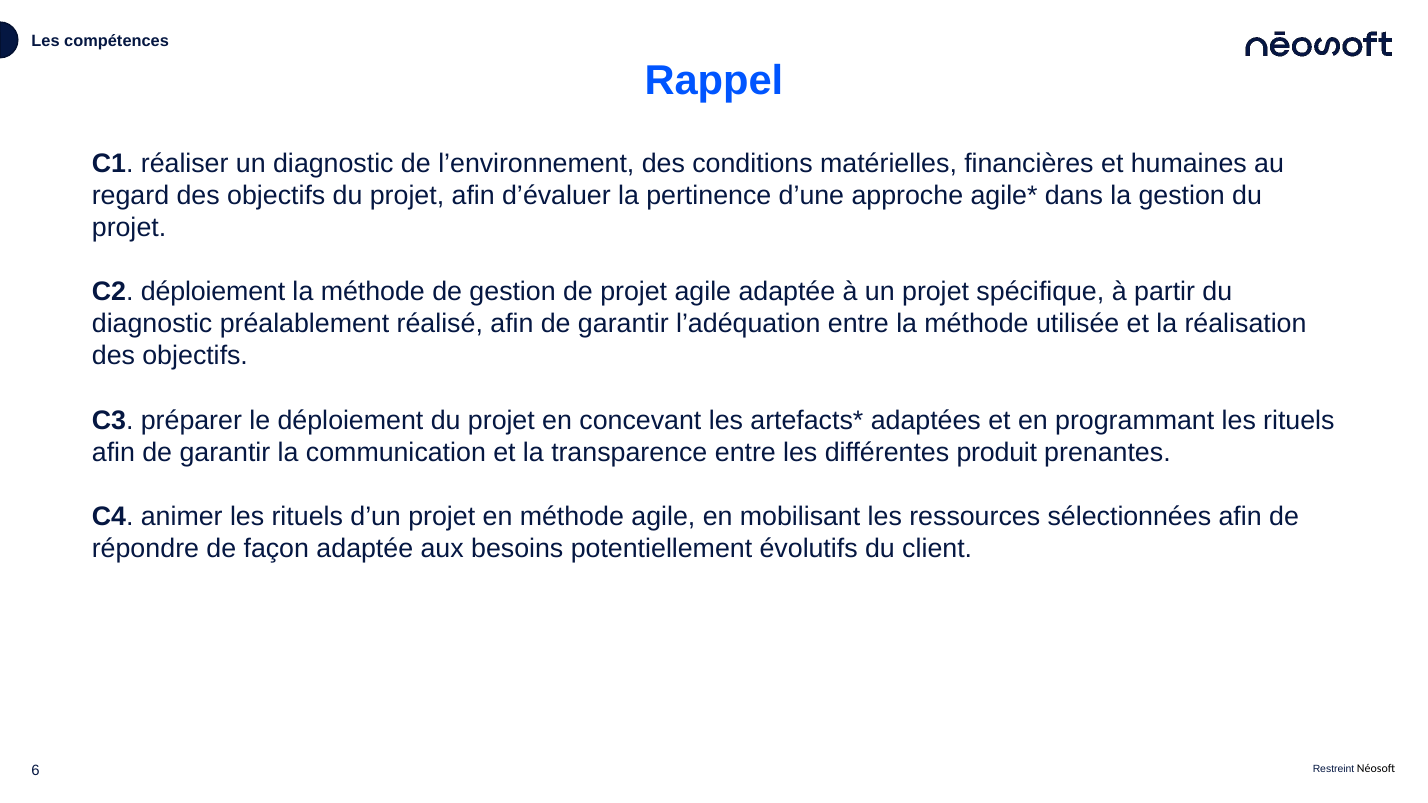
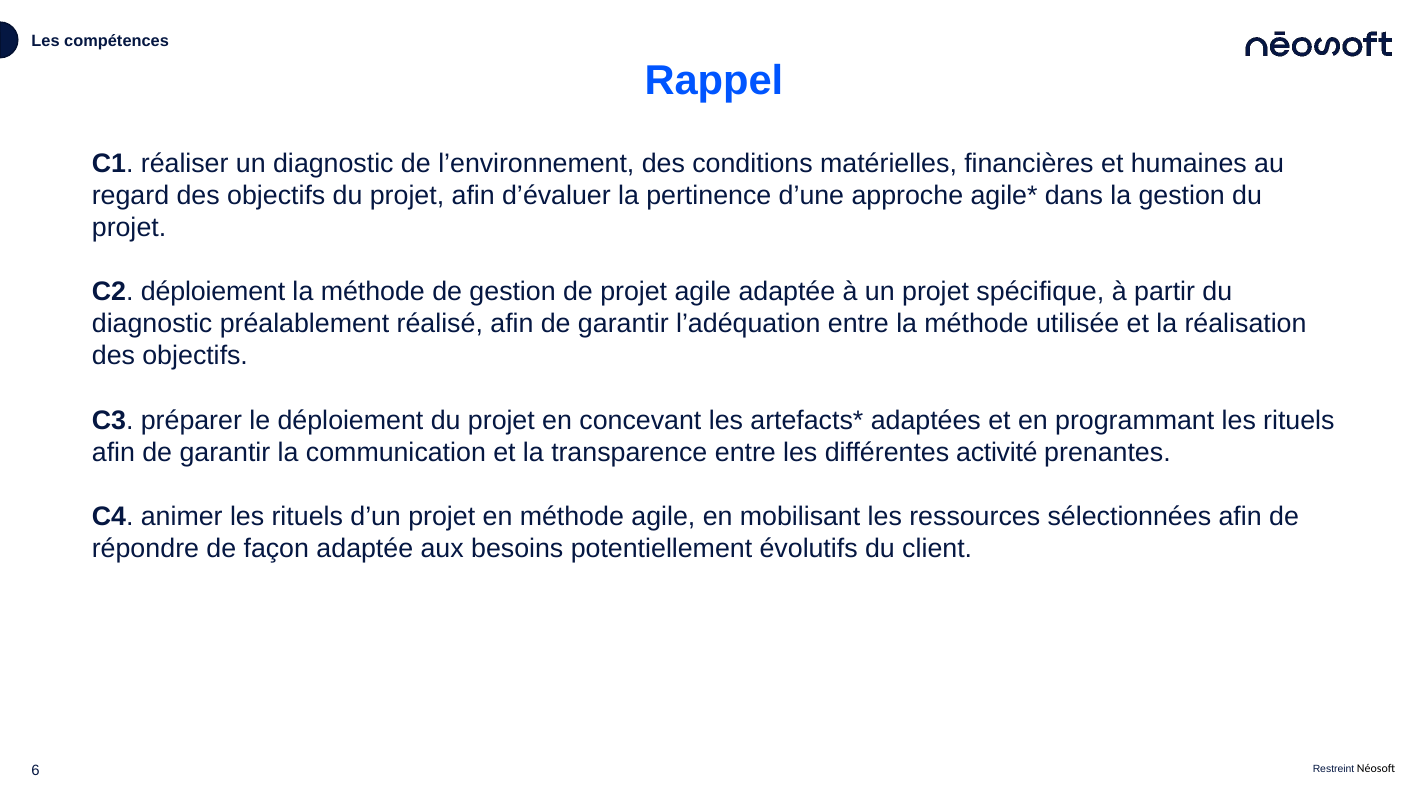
produit: produit -> activité
